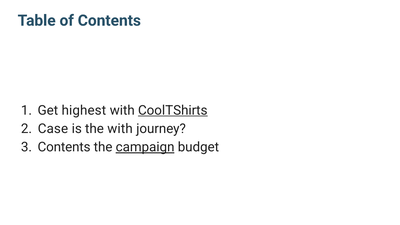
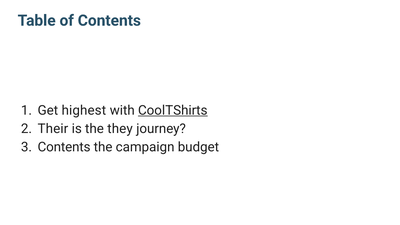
Case: Case -> Their
the with: with -> they
campaign underline: present -> none
